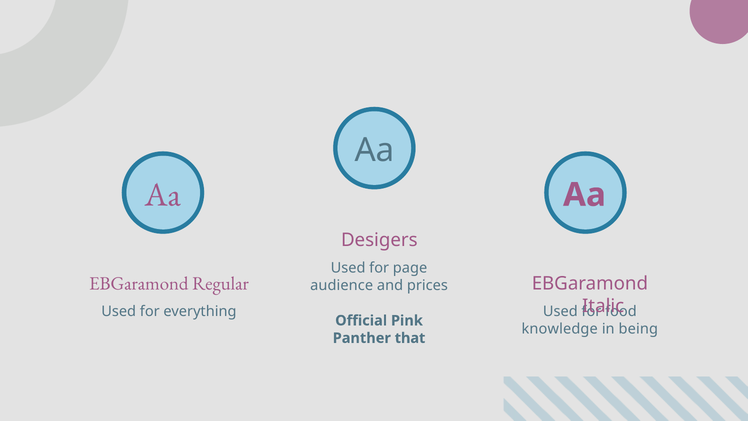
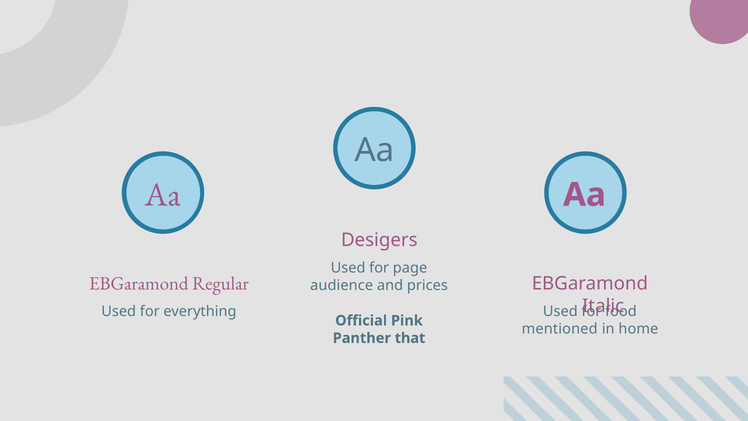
knowledge: knowledge -> mentioned
being: being -> home
